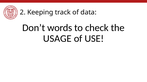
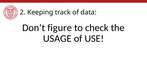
words: words -> figure
